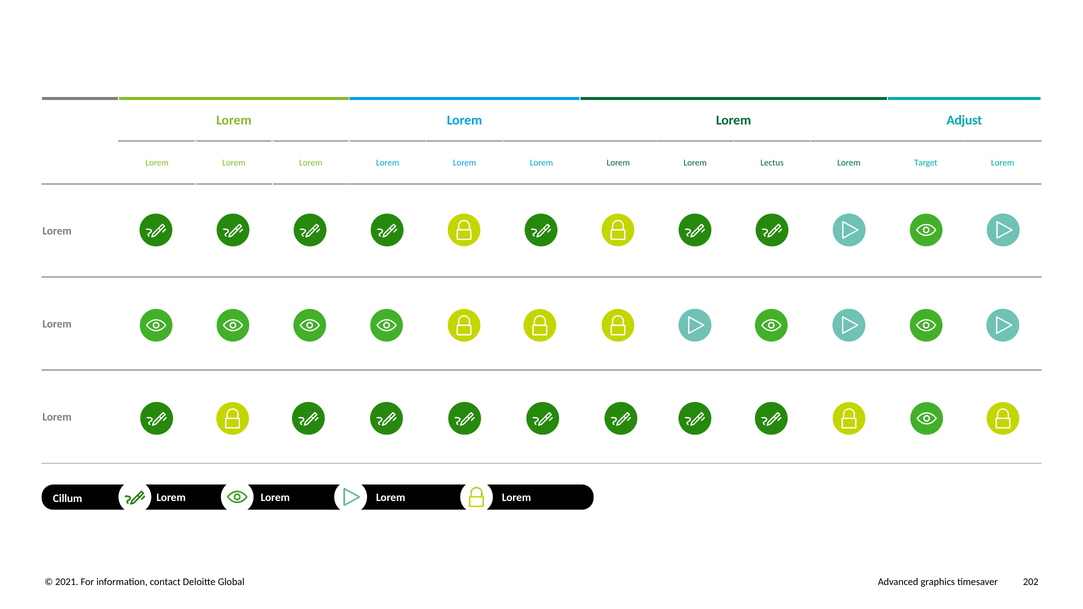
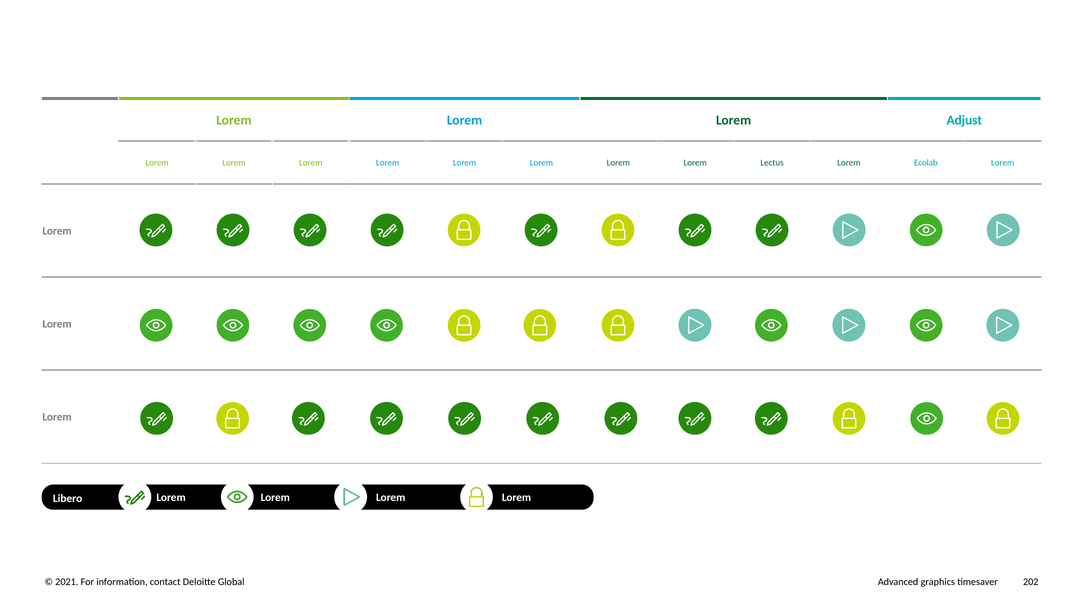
Target: Target -> Ecolab
Cillum: Cillum -> Libero
